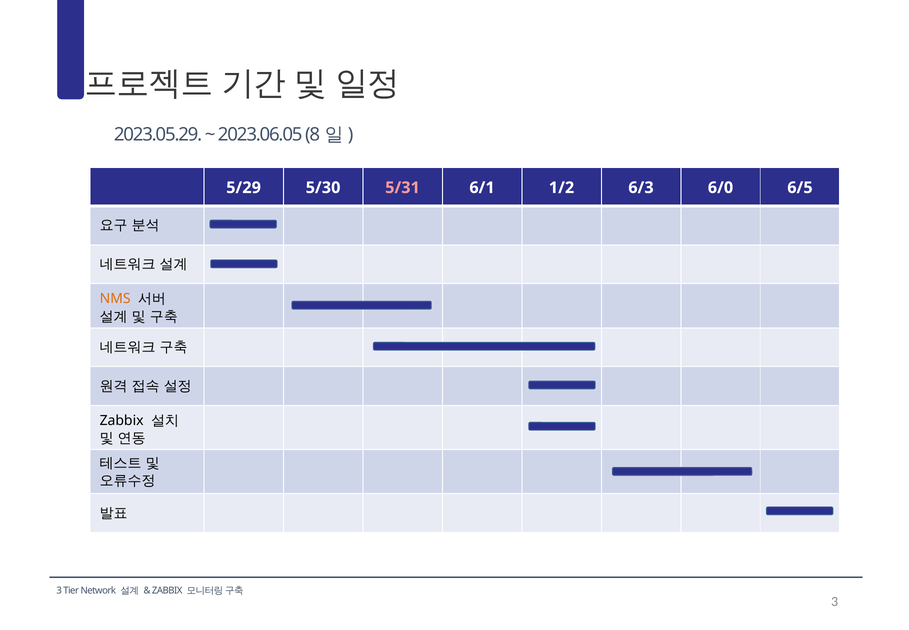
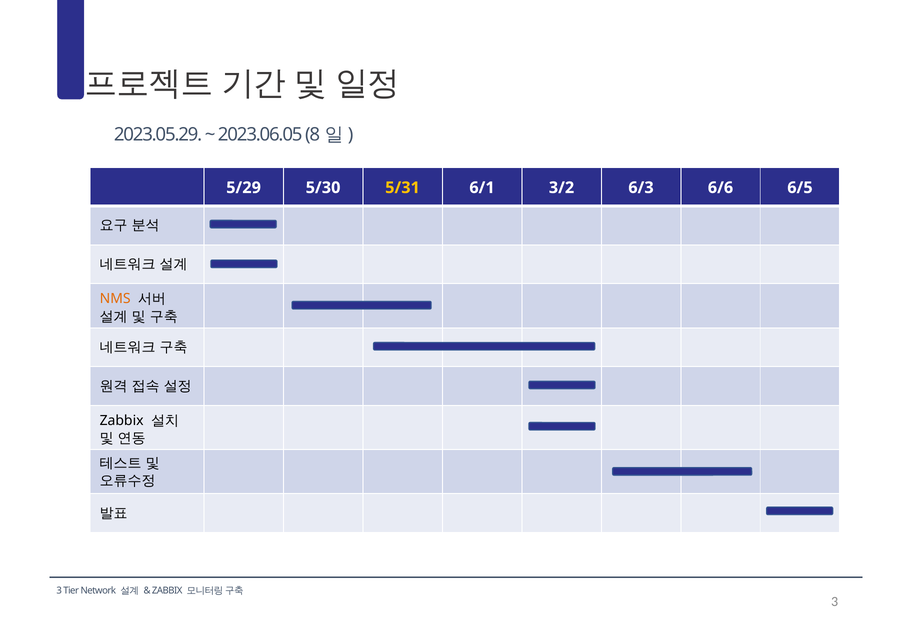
5/31 colour: pink -> yellow
1/2: 1/2 -> 3/2
6/0: 6/0 -> 6/6
